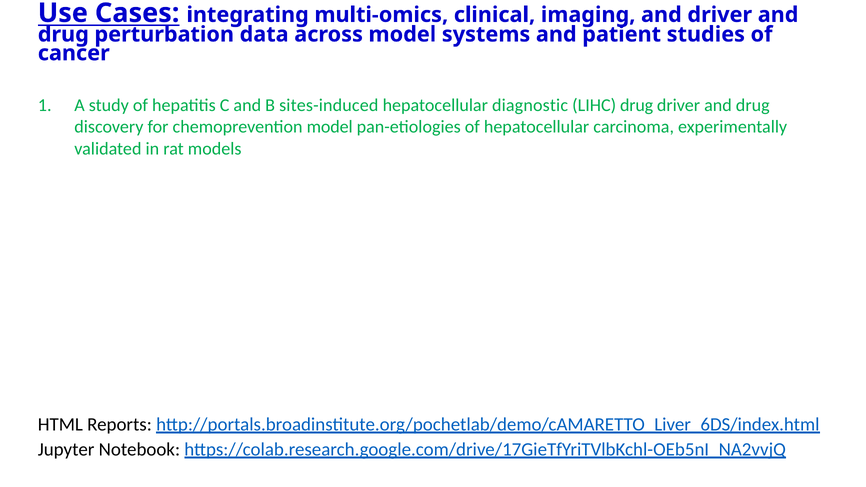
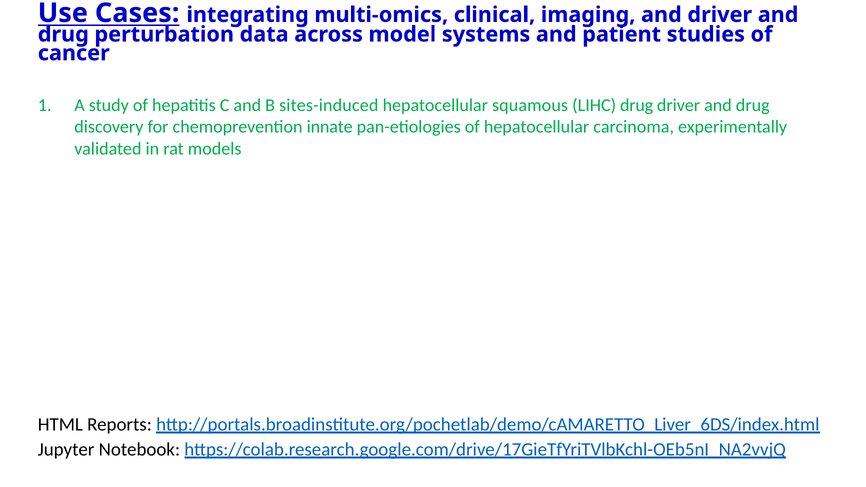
hepatocellular diagnostic: diagnostic -> squamous
chemoprevention model: model -> innate
